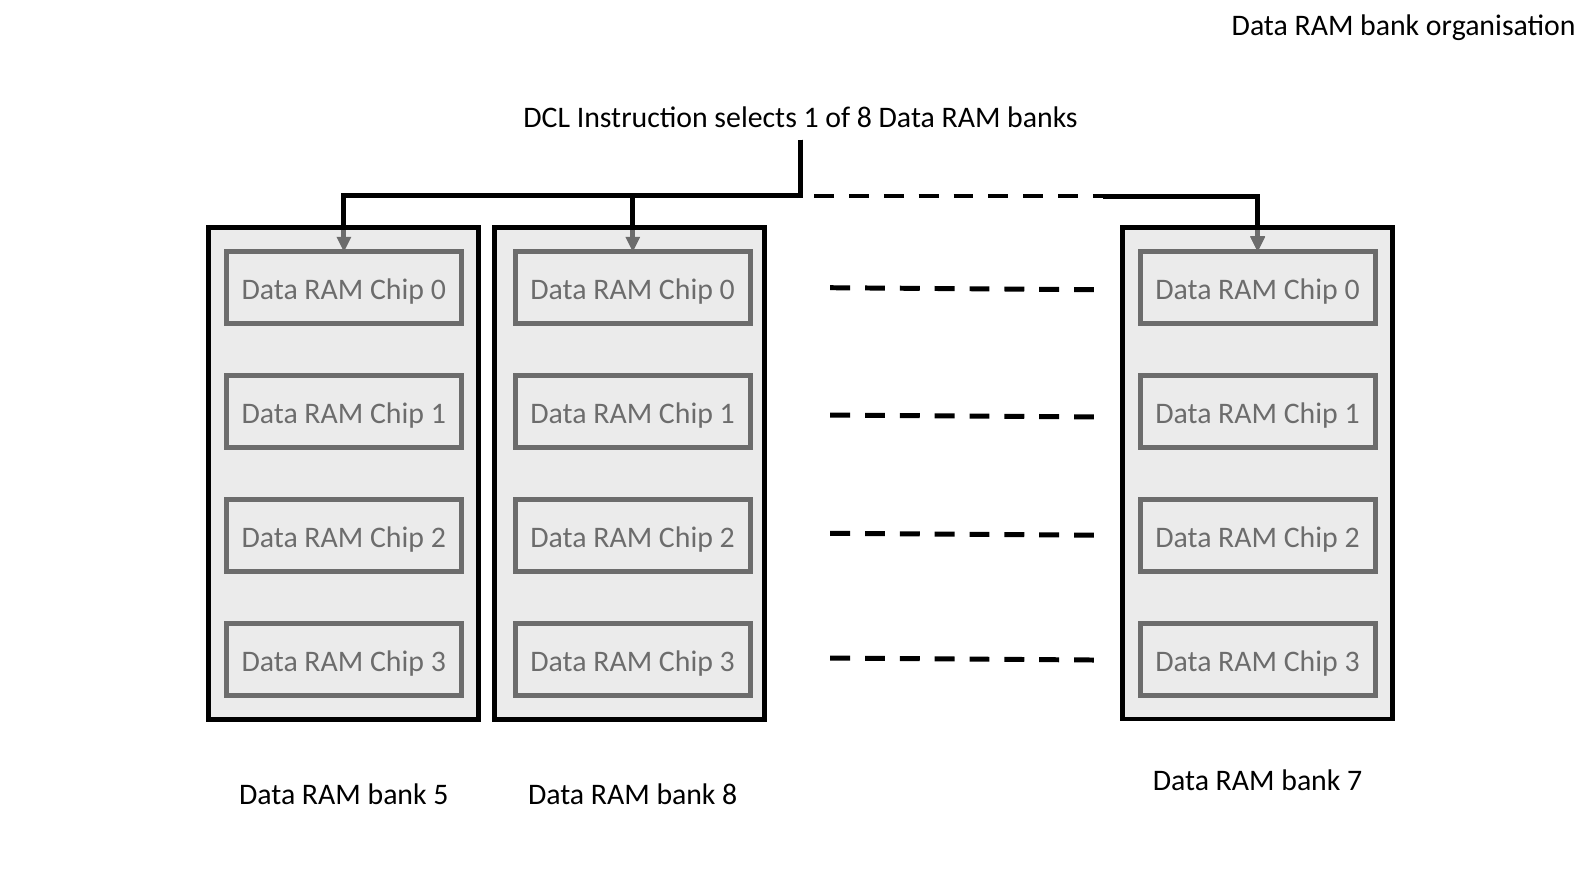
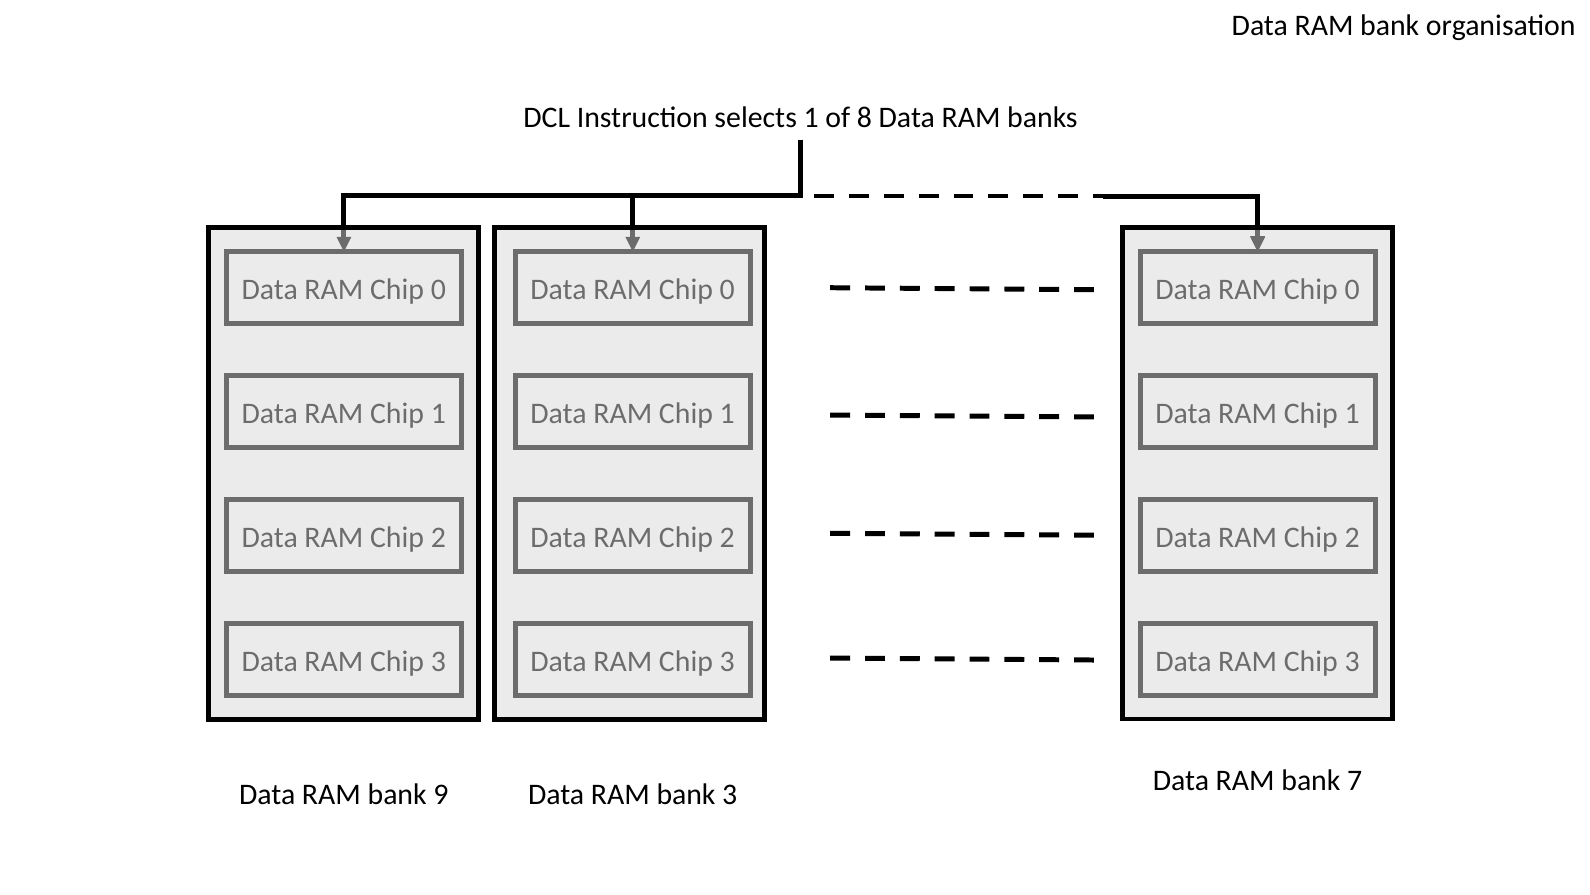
5: 5 -> 9
bank 8: 8 -> 3
